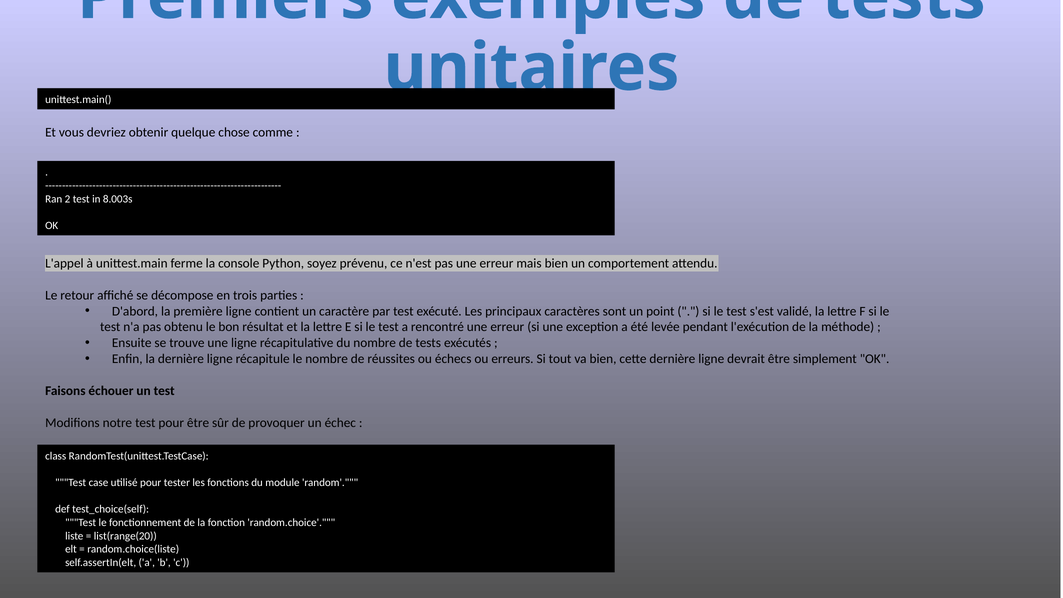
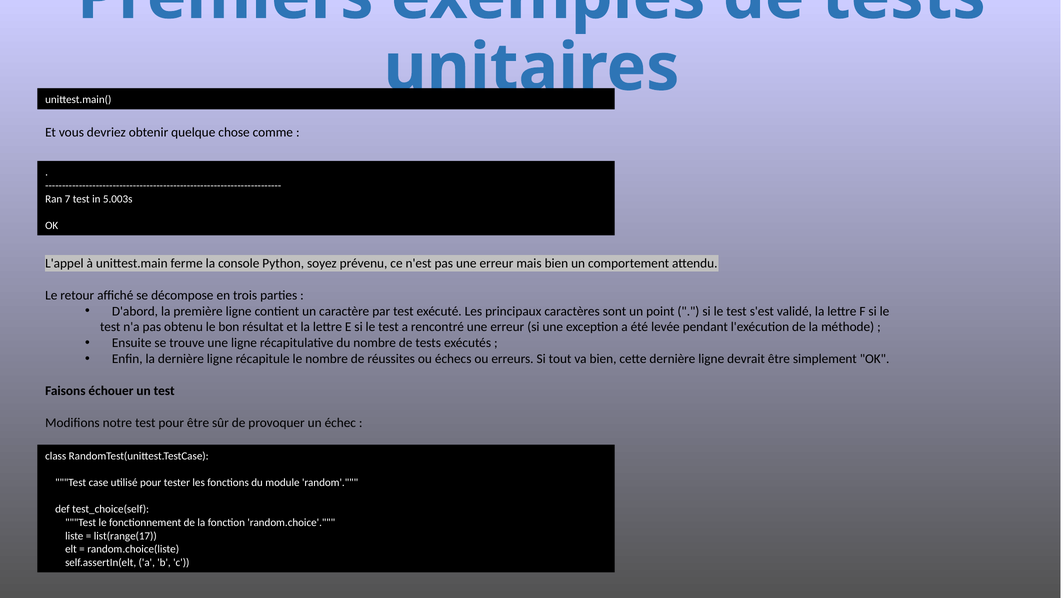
2: 2 -> 7
8.003s: 8.003s -> 5.003s
list(range(20: list(range(20 -> list(range(17
